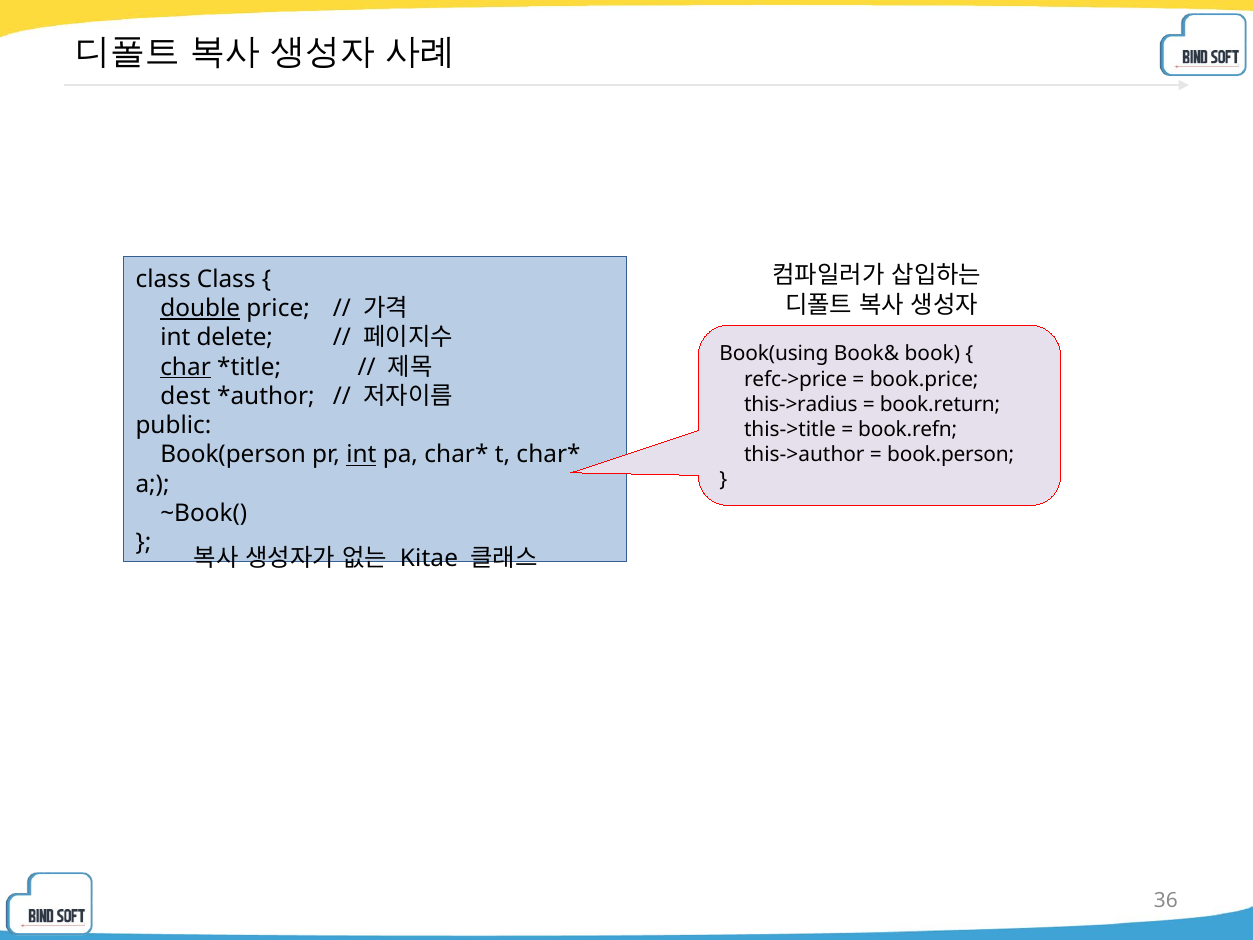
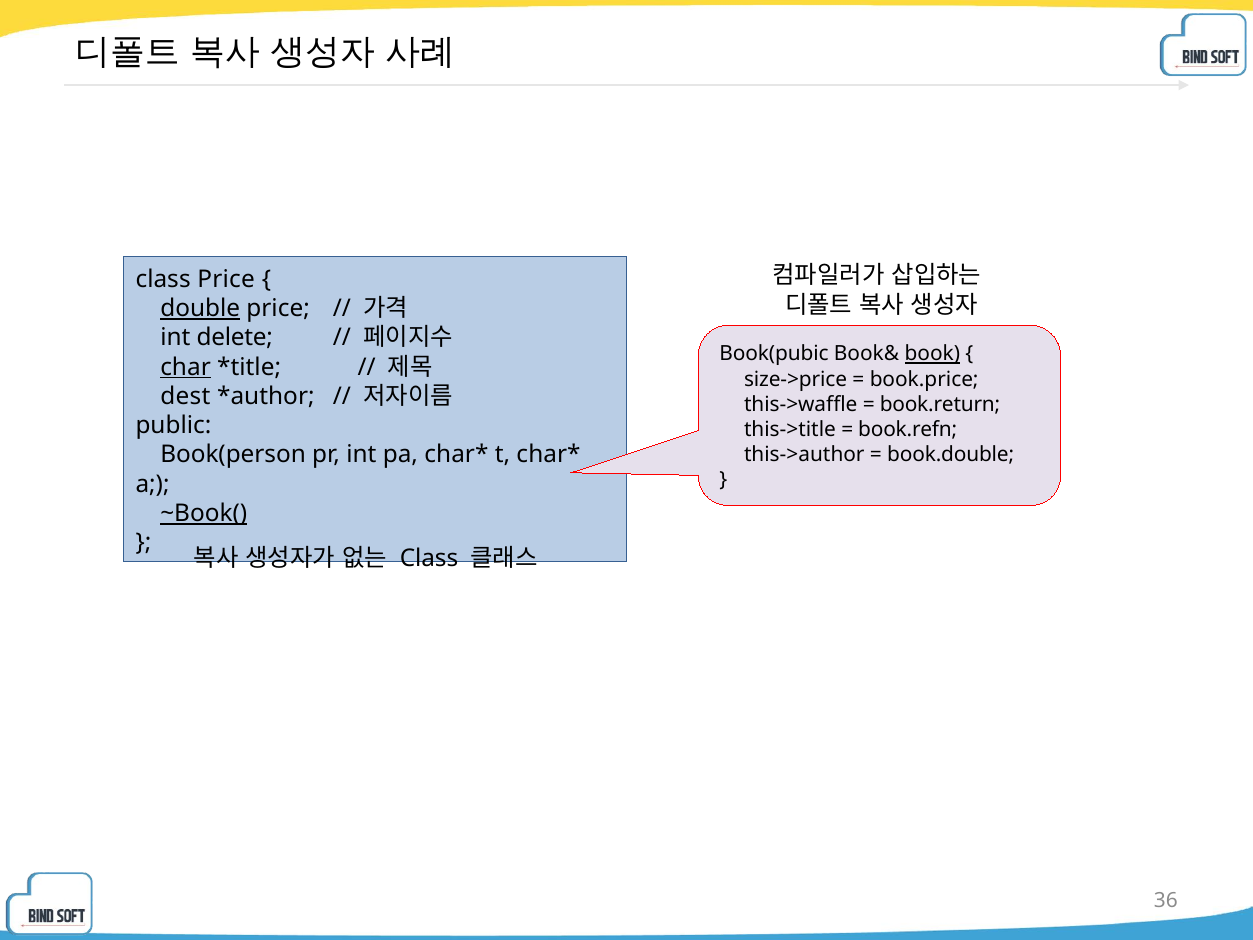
class Class: Class -> Price
Book(using: Book(using -> Book(pubic
book underline: none -> present
refc->price: refc->price -> size->price
this->radius: this->radius -> this->waffle
int at (361, 455) underline: present -> none
book.person: book.person -> book.double
~Book( underline: none -> present
Kitae at (429, 559): Kitae -> Class
